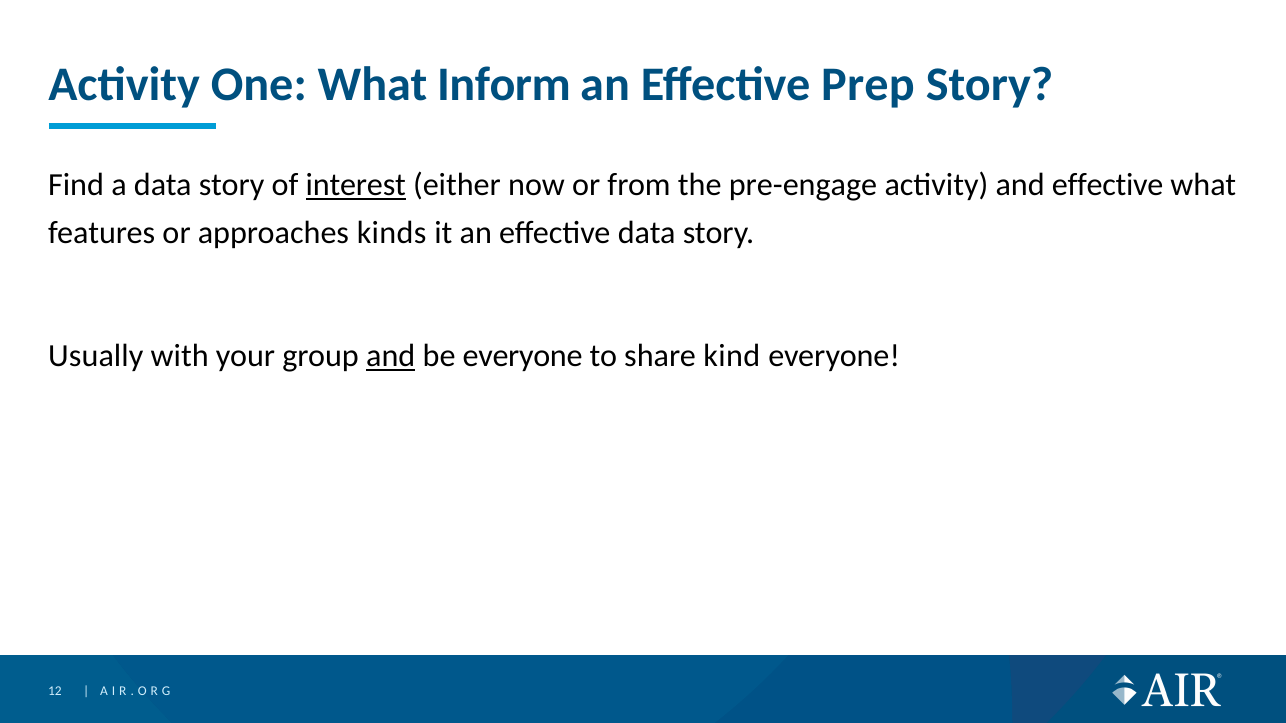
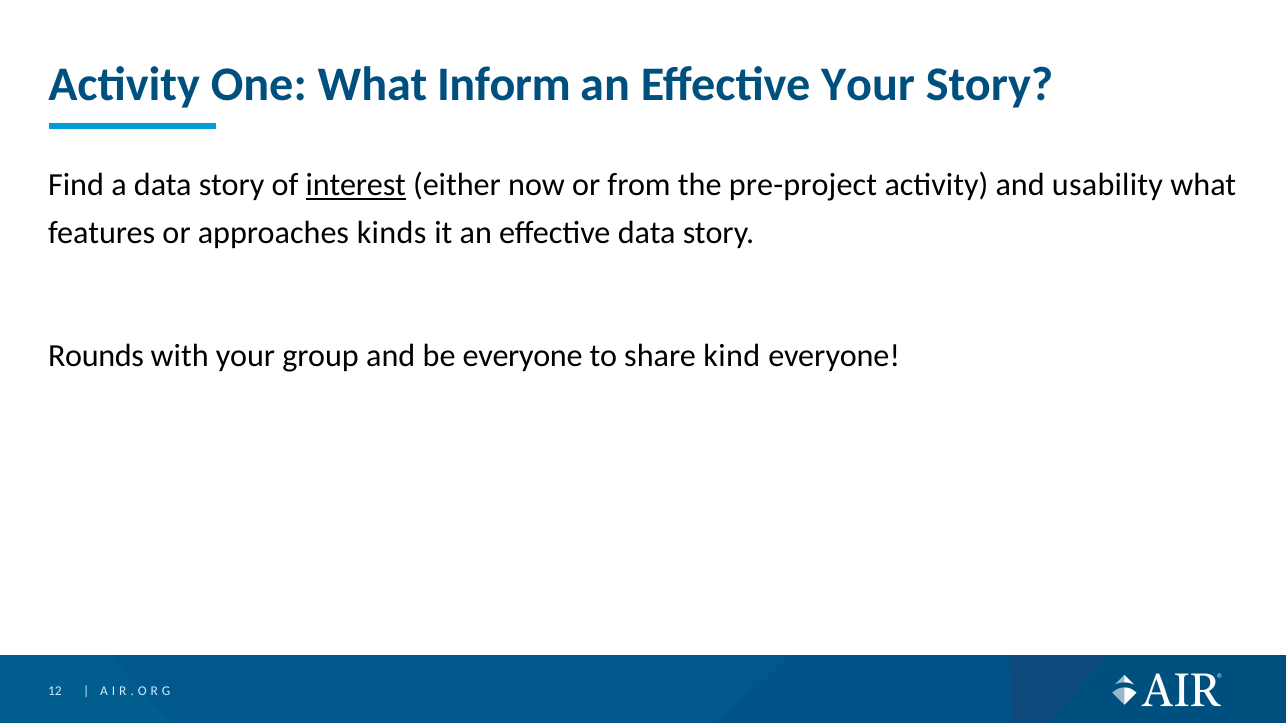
Effective Prep: Prep -> Your
pre-engage: pre-engage -> pre-project
and effective: effective -> usability
Usually: Usually -> Rounds
and at (391, 356) underline: present -> none
